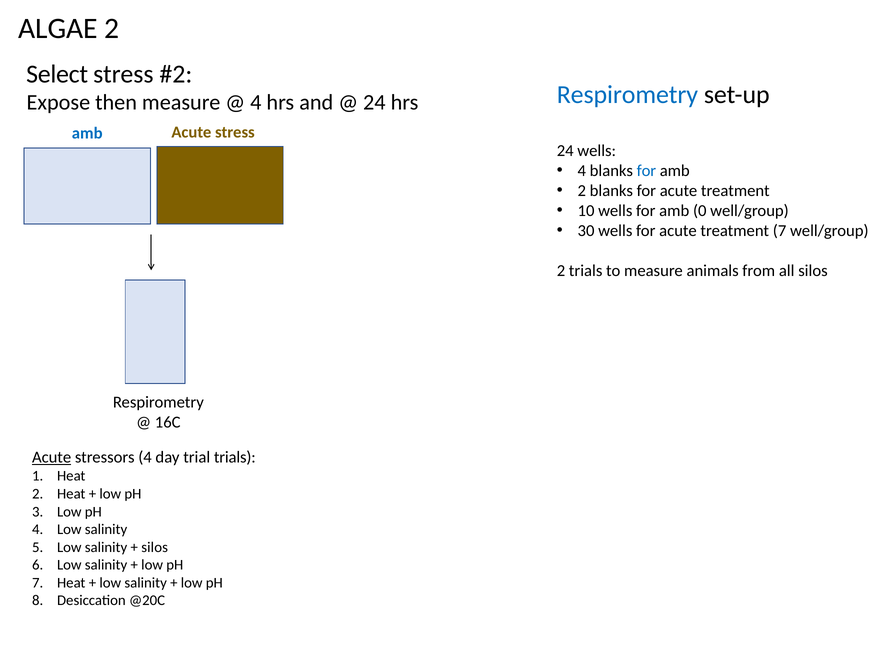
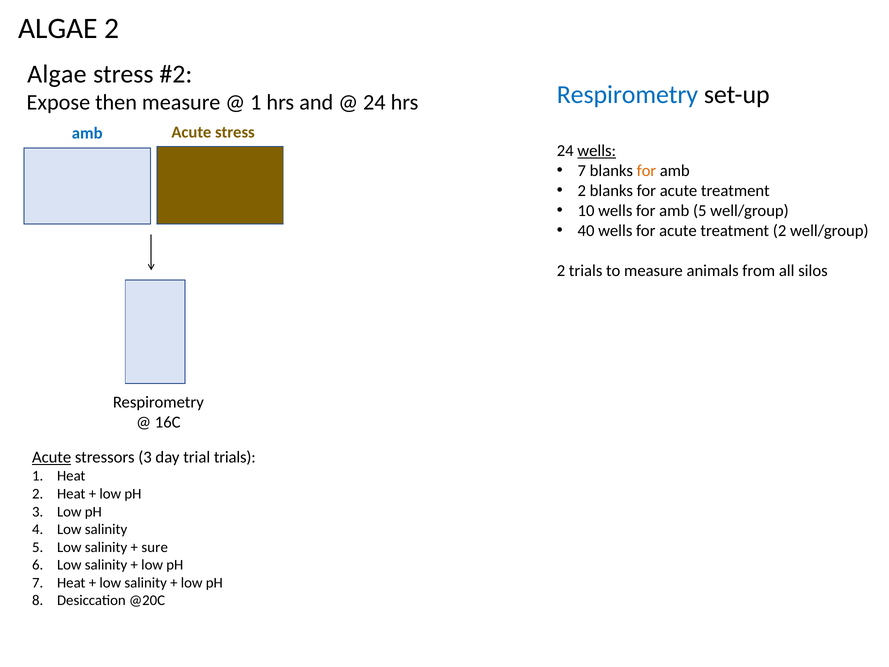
Select at (57, 74): Select -> Algae
4 at (256, 103): 4 -> 1
wells at (597, 151) underline: none -> present
4 at (582, 171): 4 -> 7
for at (646, 171) colour: blue -> orange
amb 0: 0 -> 5
30: 30 -> 40
treatment 7: 7 -> 2
stressors 4: 4 -> 3
silos at (155, 547): silos -> sure
